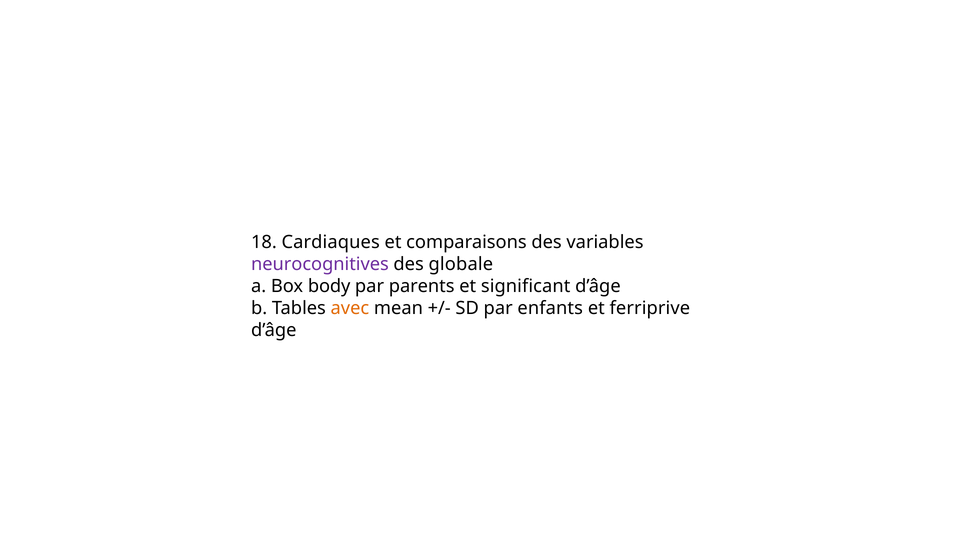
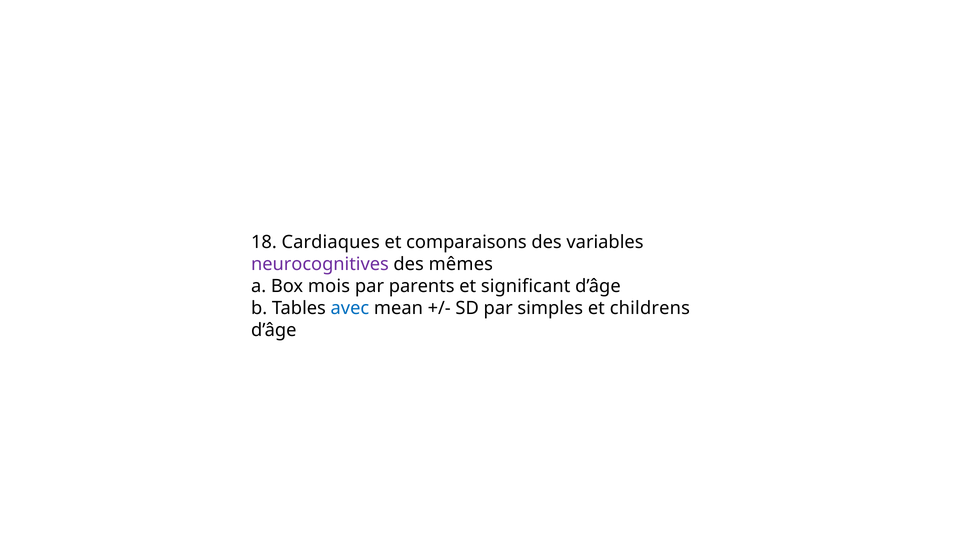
globale: globale -> mêmes
body: body -> mois
avec colour: orange -> blue
enfants: enfants -> simples
ferriprive: ferriprive -> childrens
